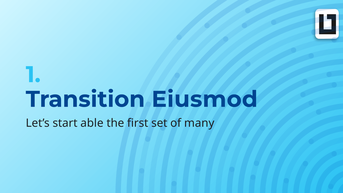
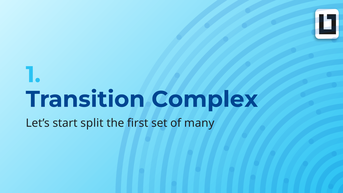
Eiusmod: Eiusmod -> Complex
able: able -> split
